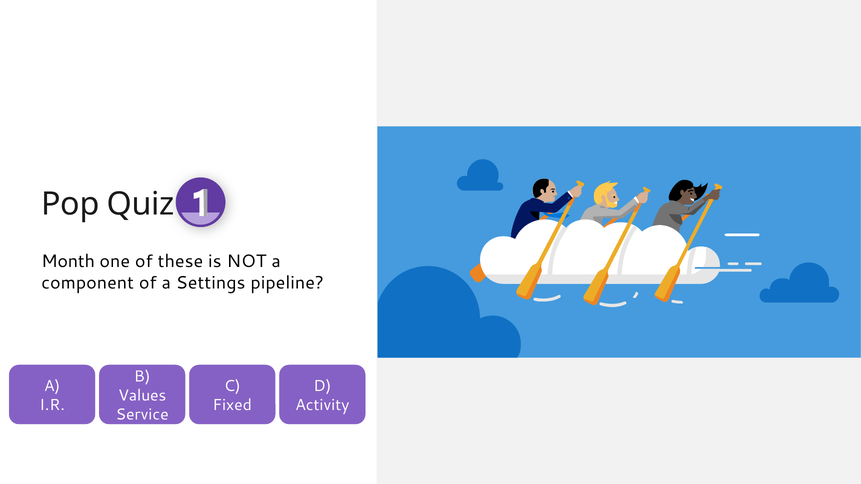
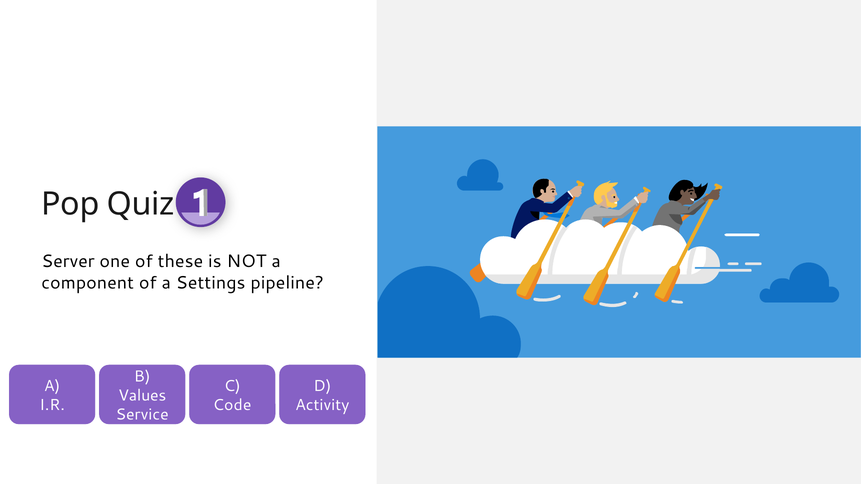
Month: Month -> Server
Fixed: Fixed -> Code
